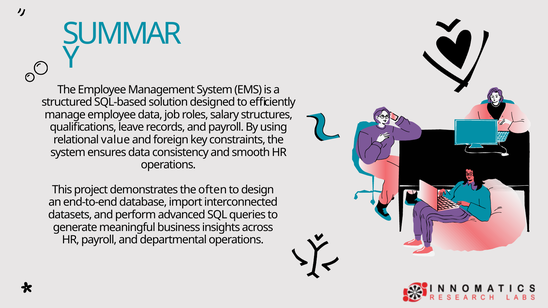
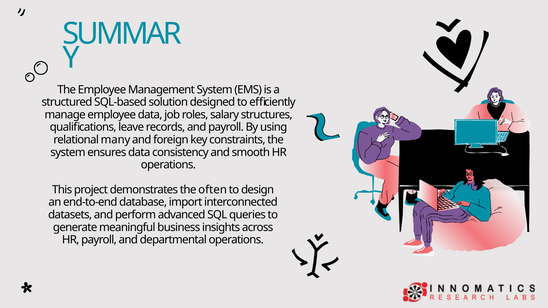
value: value -> many
